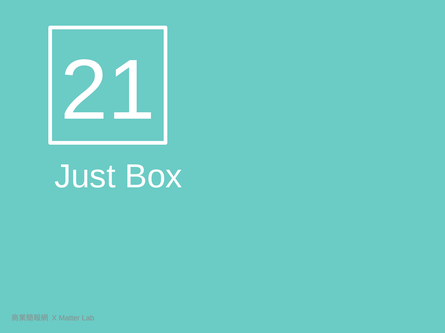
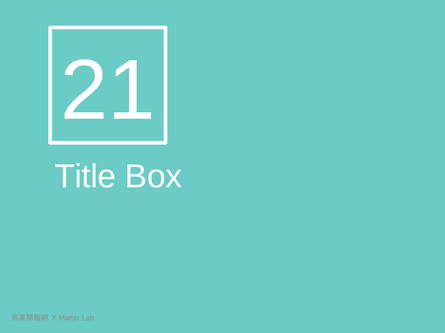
Just: Just -> Title
